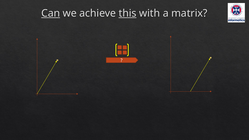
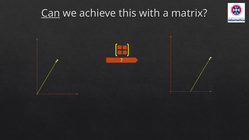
this underline: present -> none
